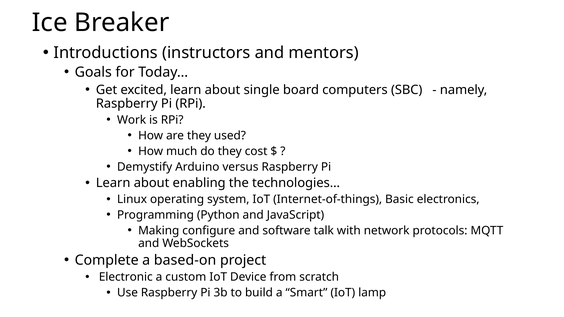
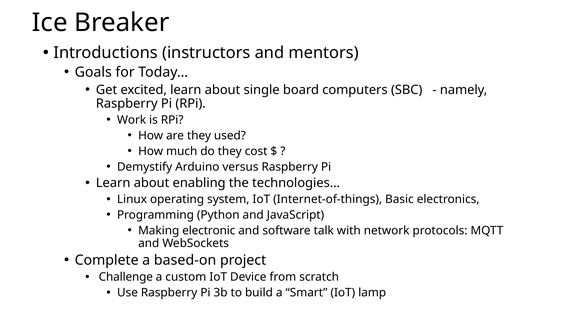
configure: configure -> electronic
Electronic: Electronic -> Challenge
